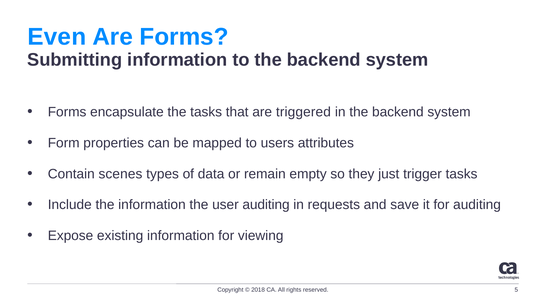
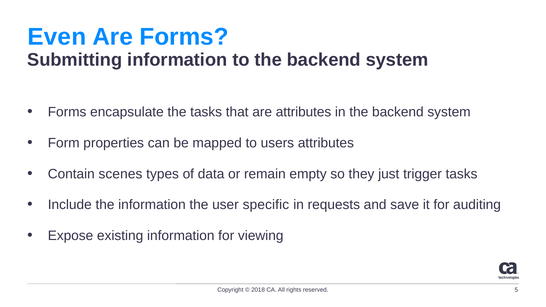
are triggered: triggered -> attributes
user auditing: auditing -> specific
